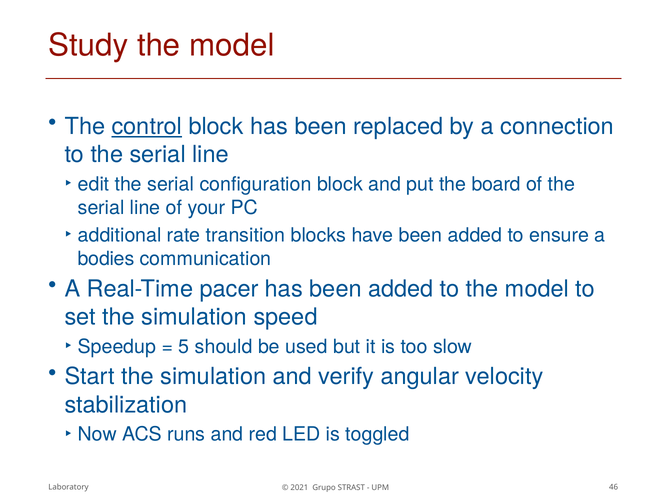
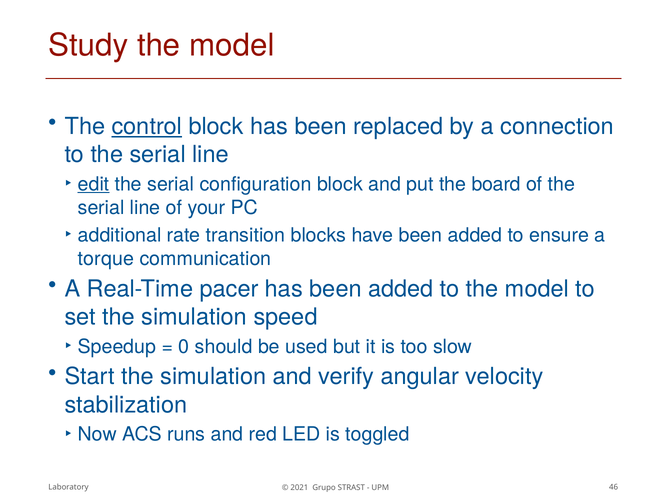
edit underline: none -> present
bodies: bodies -> torque
5: 5 -> 0
